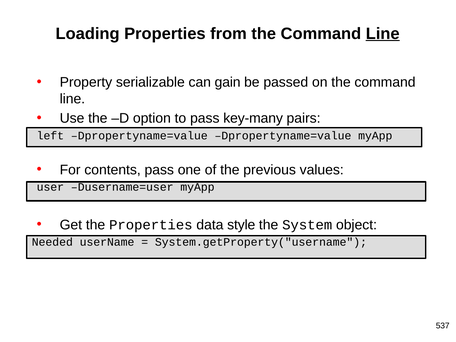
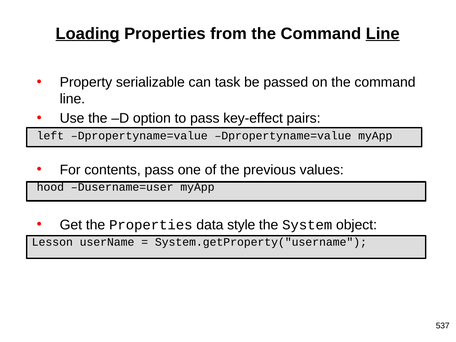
Loading underline: none -> present
gain: gain -> task
key-many: key-many -> key-effect
user: user -> hood
Needed: Needed -> Lesson
